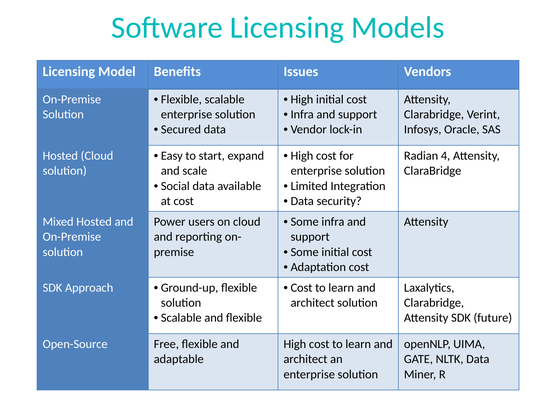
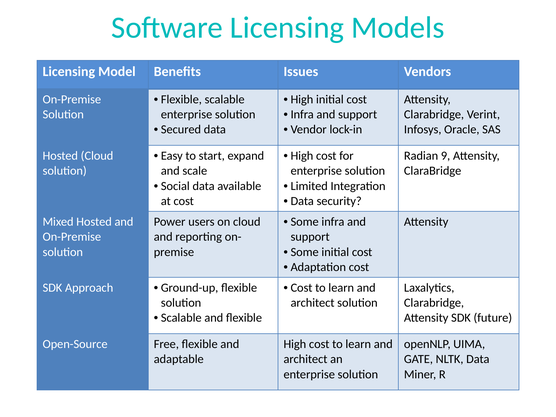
4: 4 -> 9
